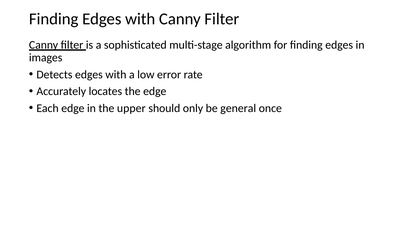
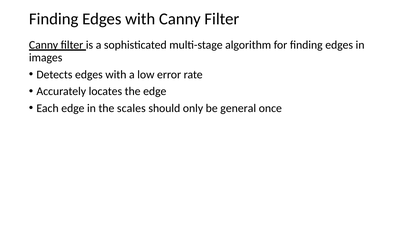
upper: upper -> scales
